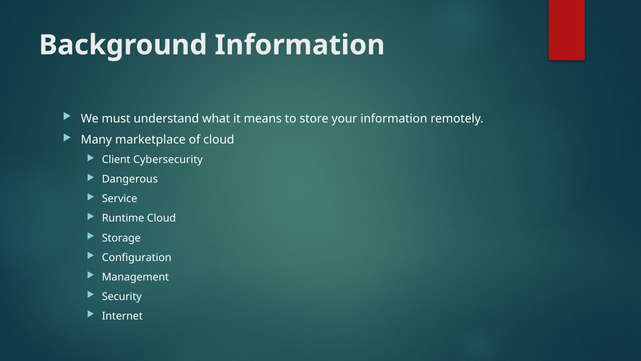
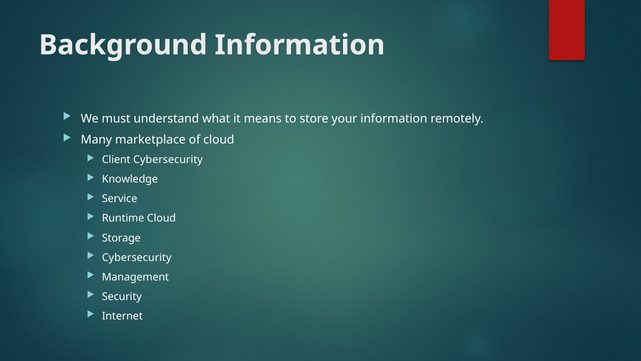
Dangerous: Dangerous -> Knowledge
Configuration at (137, 257): Configuration -> Cybersecurity
